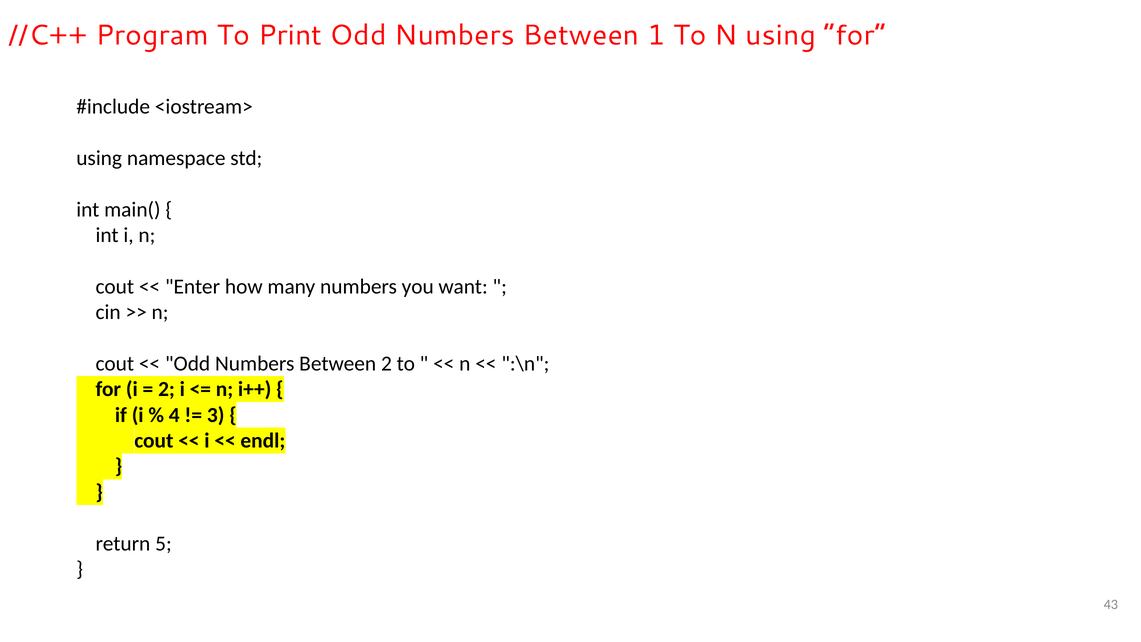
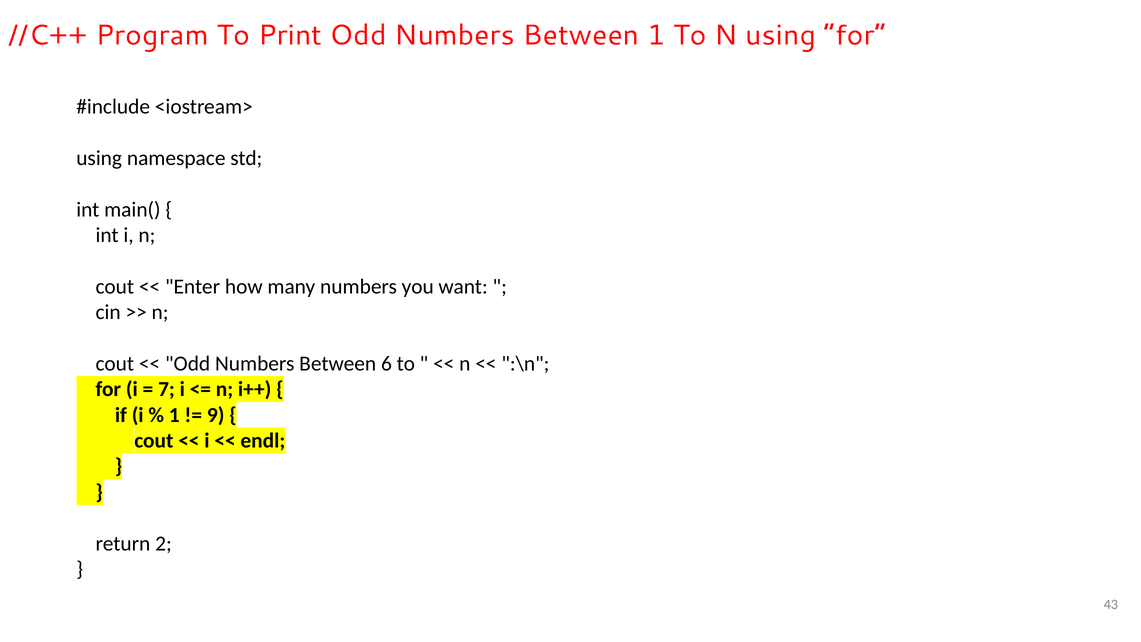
Between 2: 2 -> 6
2 at (166, 389): 2 -> 7
4 at (174, 415): 4 -> 1
3: 3 -> 9
5: 5 -> 2
